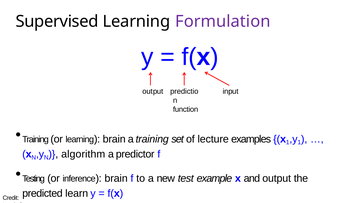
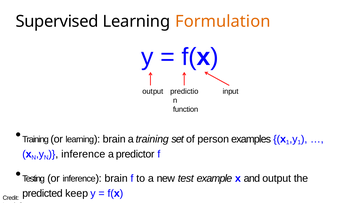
Formulation colour: purple -> orange
lecture: lecture -> person
algorithm at (83, 154): algorithm -> inference
learn: learn -> keep
